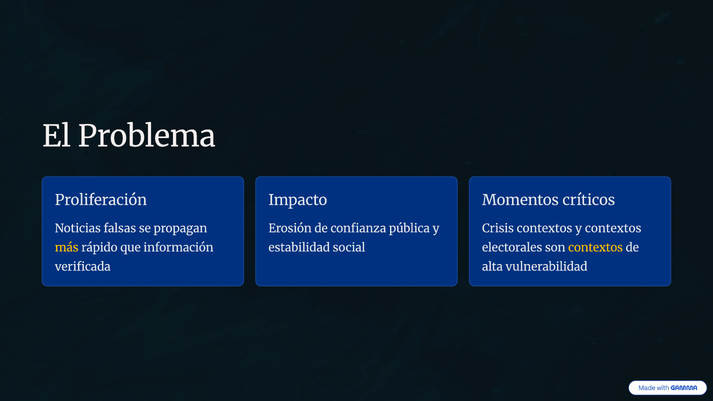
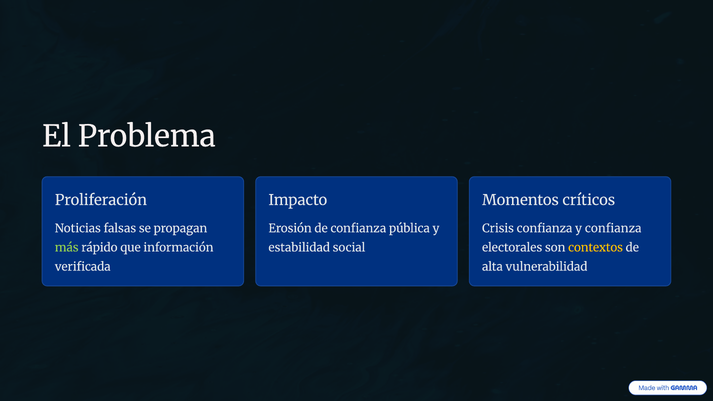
Crisis contextos: contextos -> confianza
y contextos: contextos -> confianza
más colour: yellow -> light green
